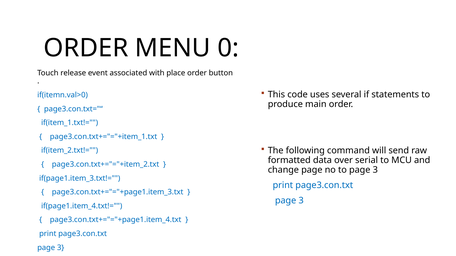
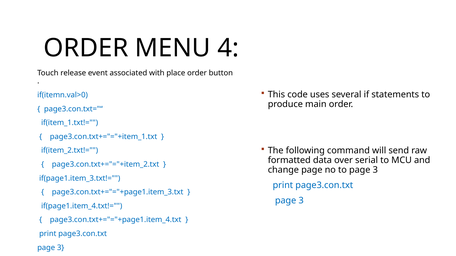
0: 0 -> 4
